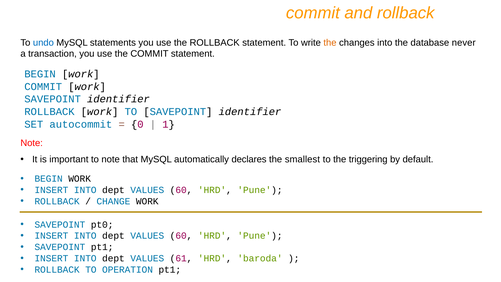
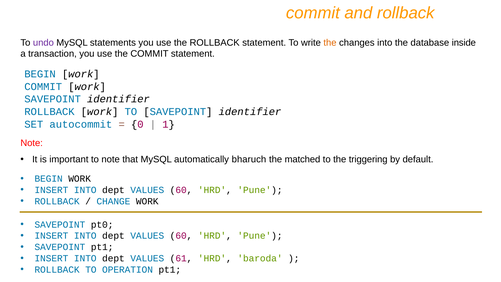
undo colour: blue -> purple
never: never -> inside
declares: declares -> bharuch
smallest: smallest -> matched
